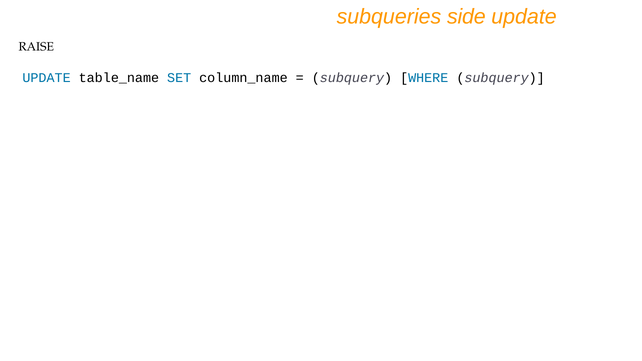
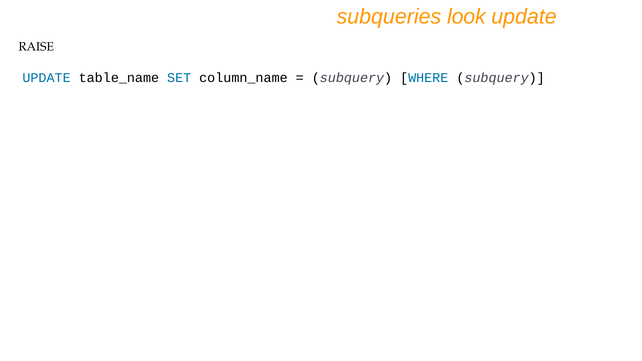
side: side -> look
